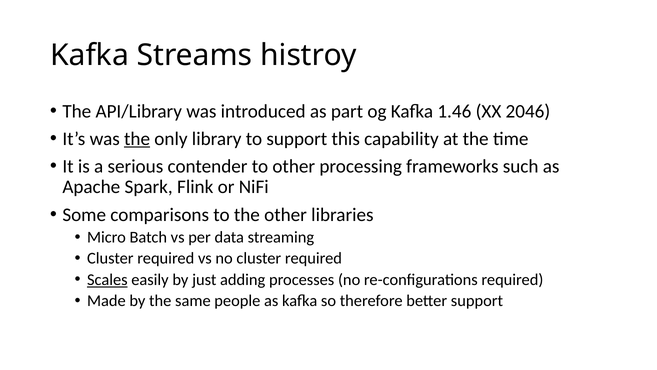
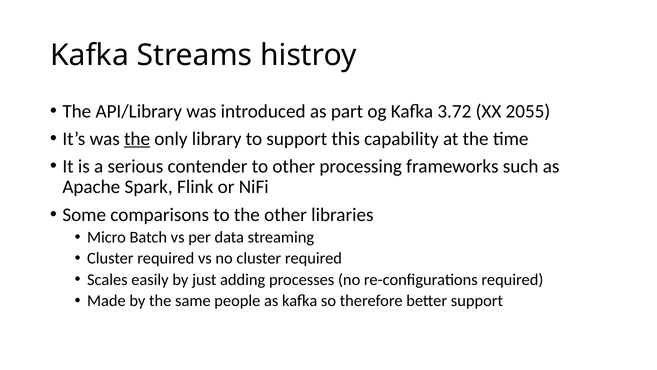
1.46: 1.46 -> 3.72
2046: 2046 -> 2055
Scales underline: present -> none
